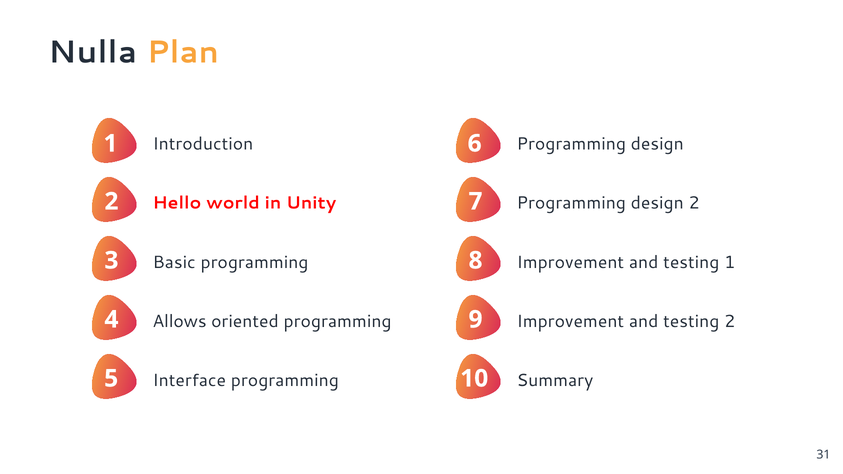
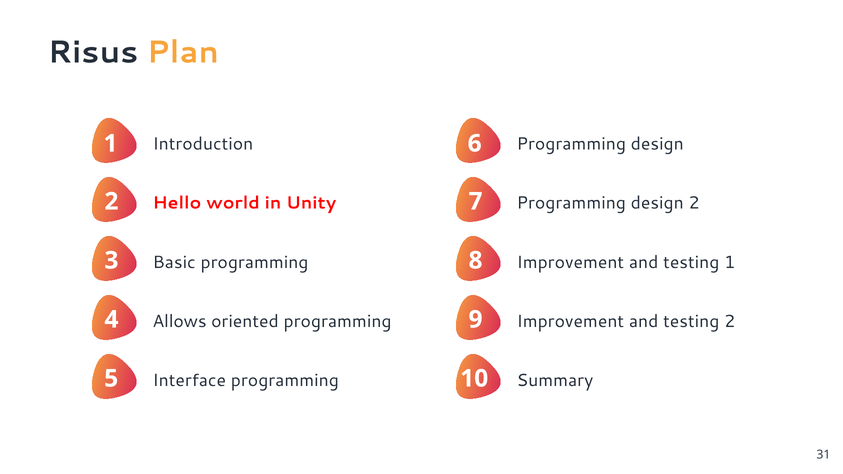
Nulla: Nulla -> Risus
